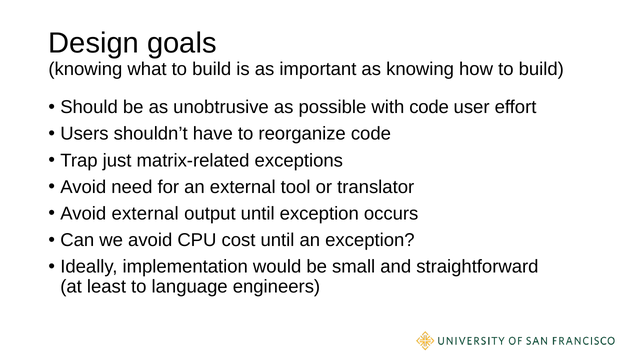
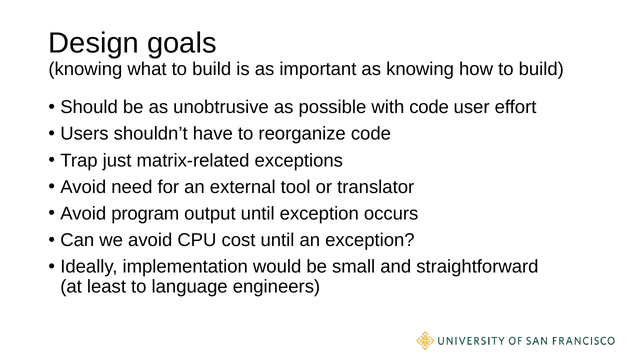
Avoid external: external -> program
